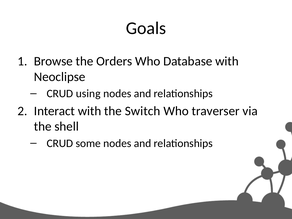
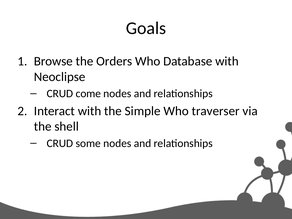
using: using -> come
Switch: Switch -> Simple
